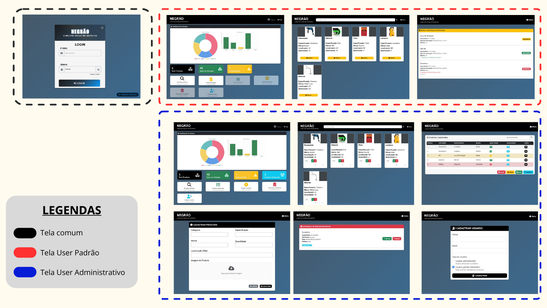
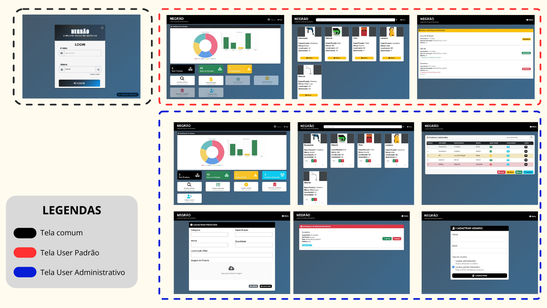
LEGENDAS underline: present -> none
